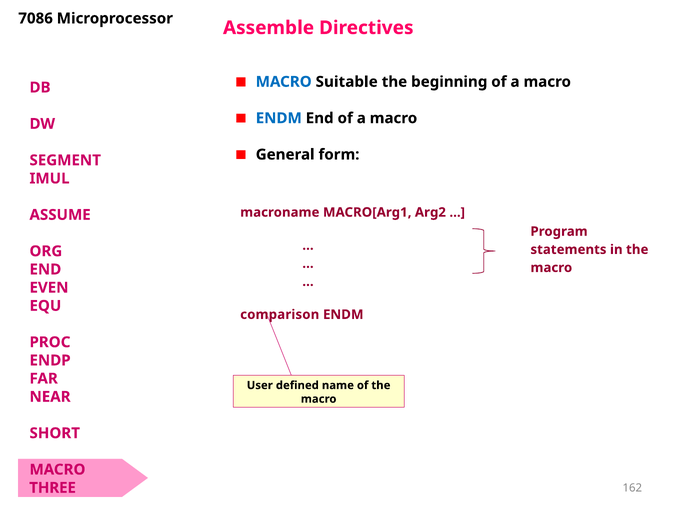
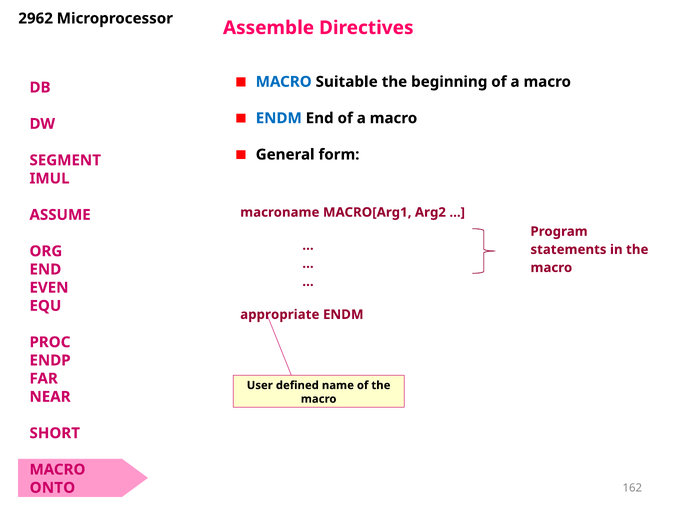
7086: 7086 -> 2962
comparison: comparison -> appropriate
THREE: THREE -> ONTO
